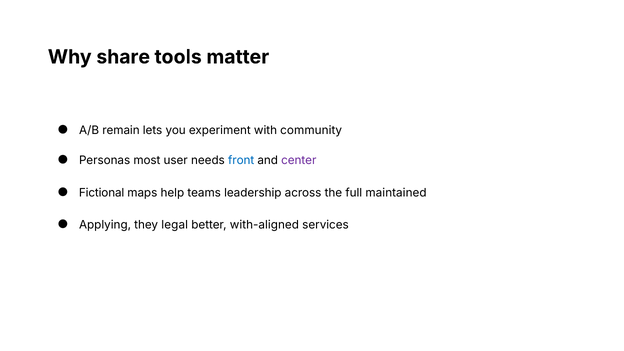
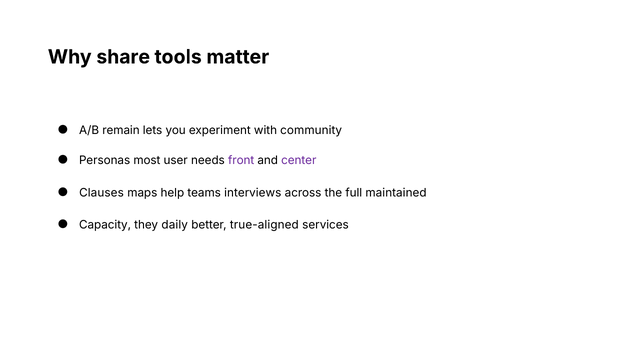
front colour: blue -> purple
Fictional: Fictional -> Clauses
leadership: leadership -> interviews
Applying: Applying -> Capacity
legal: legal -> daily
with-aligned: with-aligned -> true-aligned
